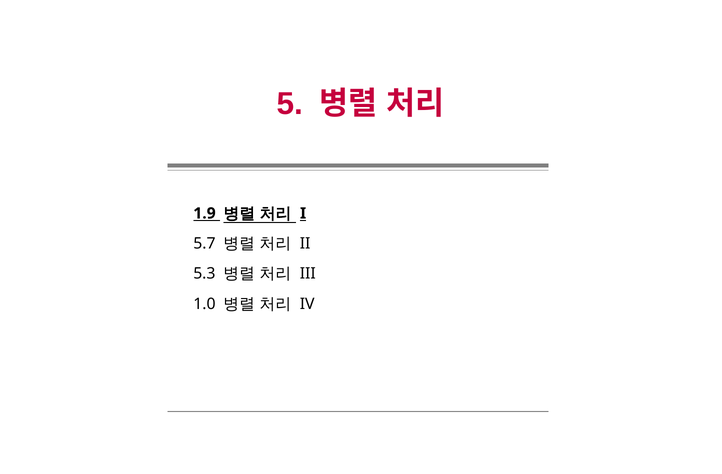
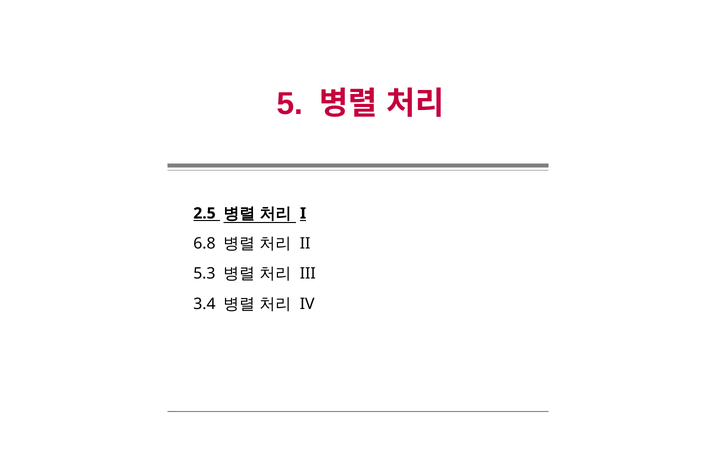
1.9: 1.9 -> 2.5
5.7: 5.7 -> 6.8
1.0: 1.0 -> 3.4
